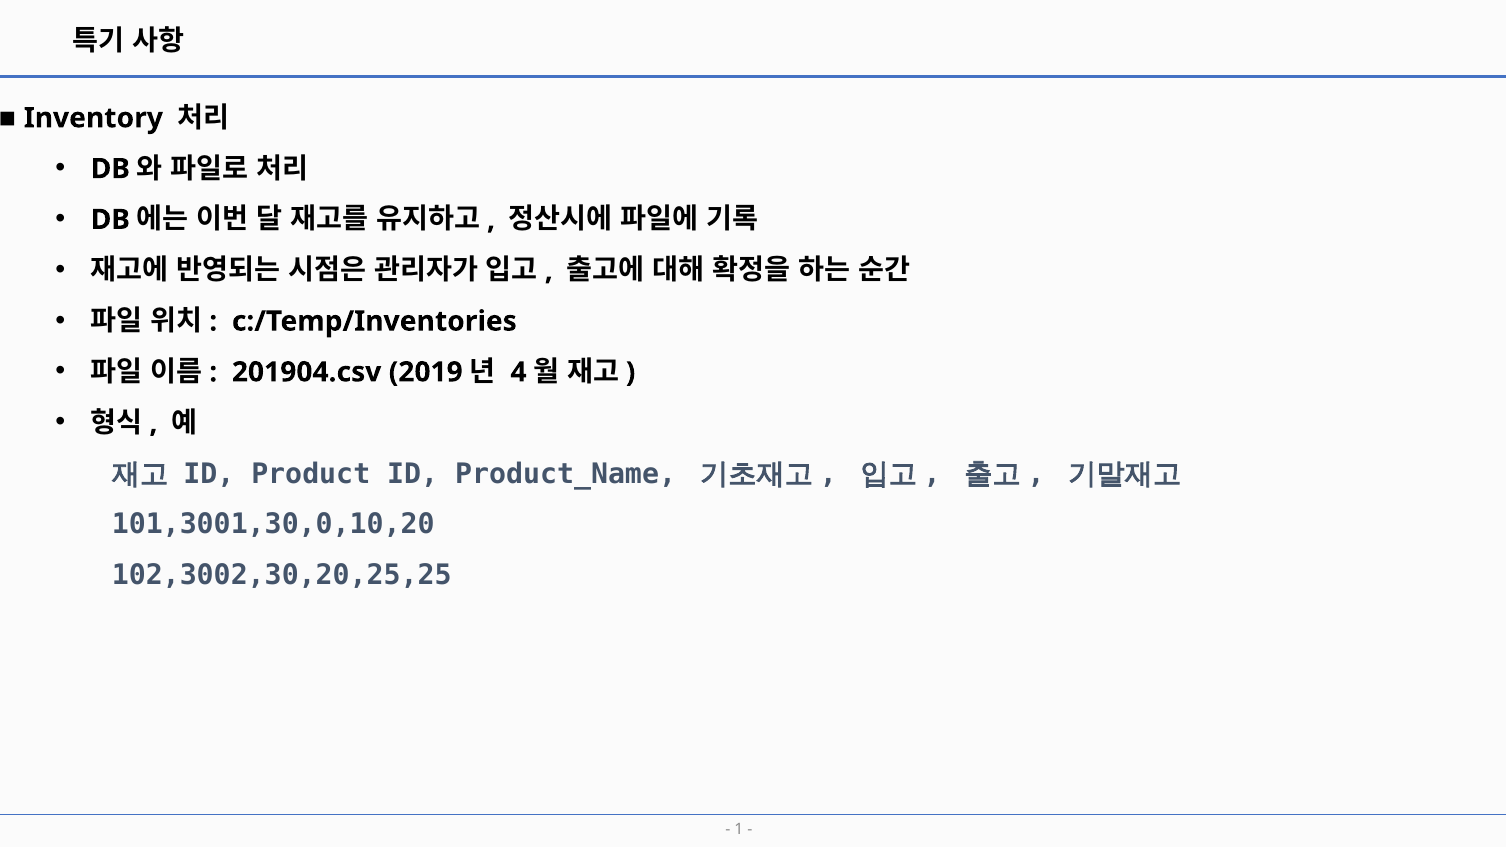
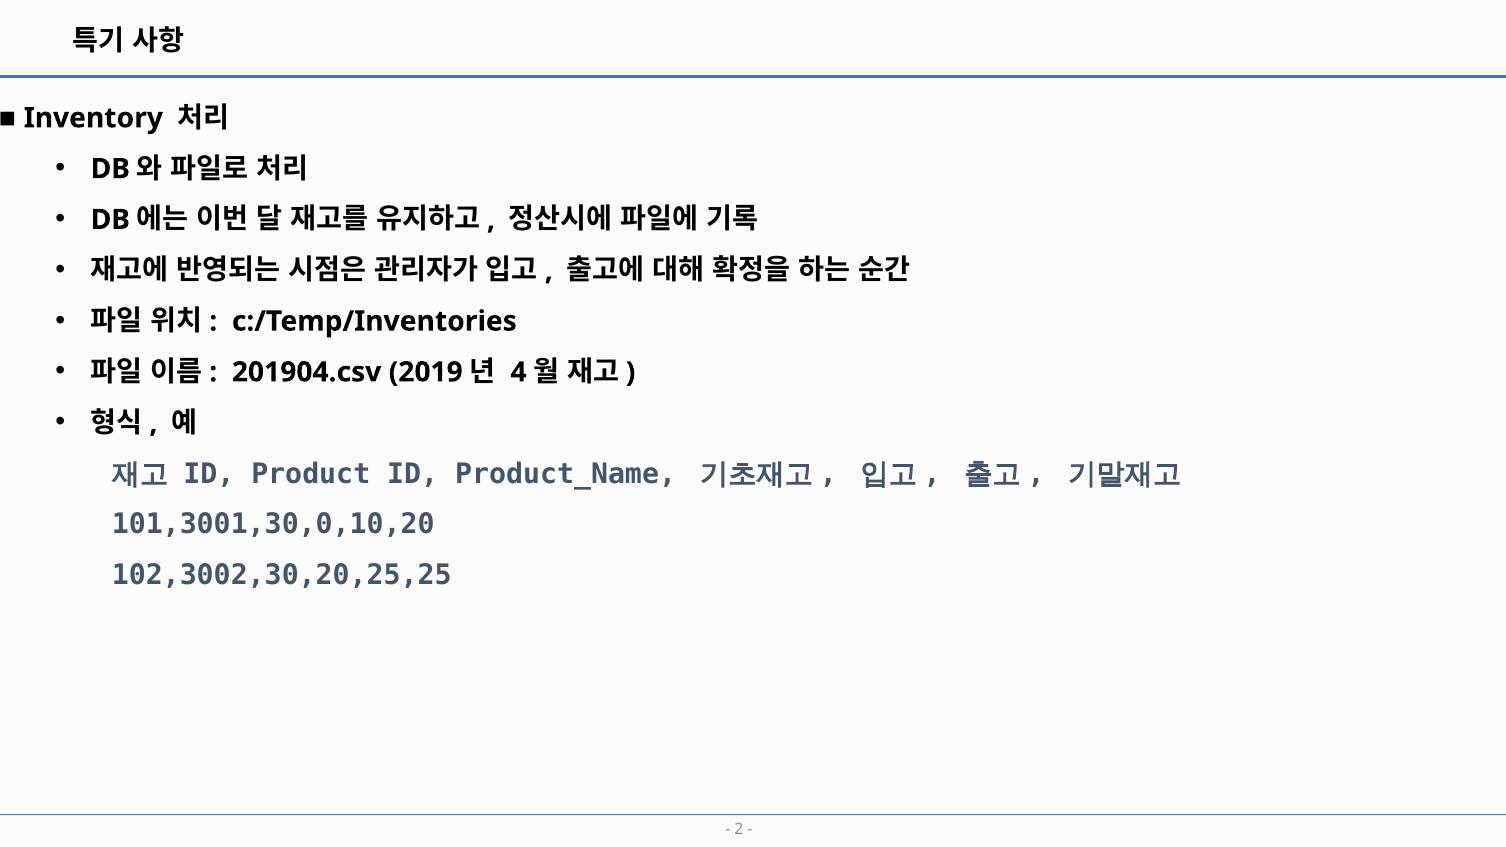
1: 1 -> 2
